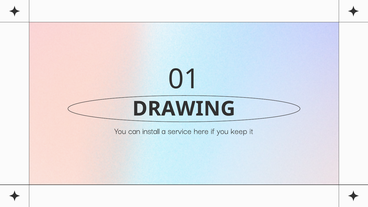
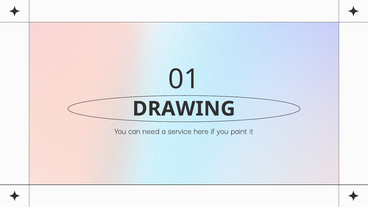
install: install -> need
keep: keep -> paint
